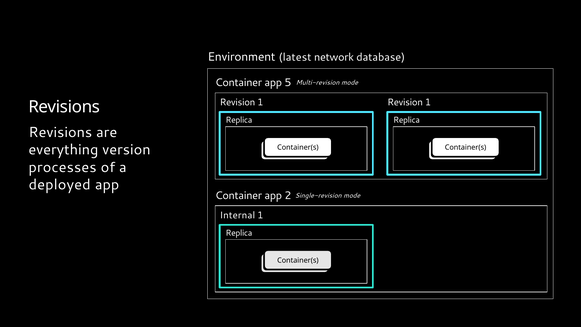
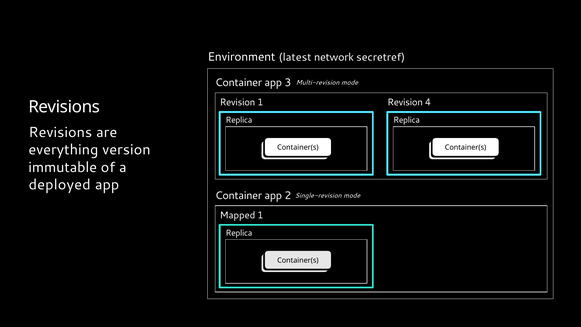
database: database -> secretref
5: 5 -> 3
1 Revision 1: 1 -> 4
processes: processes -> immutable
Internal: Internal -> Mapped
